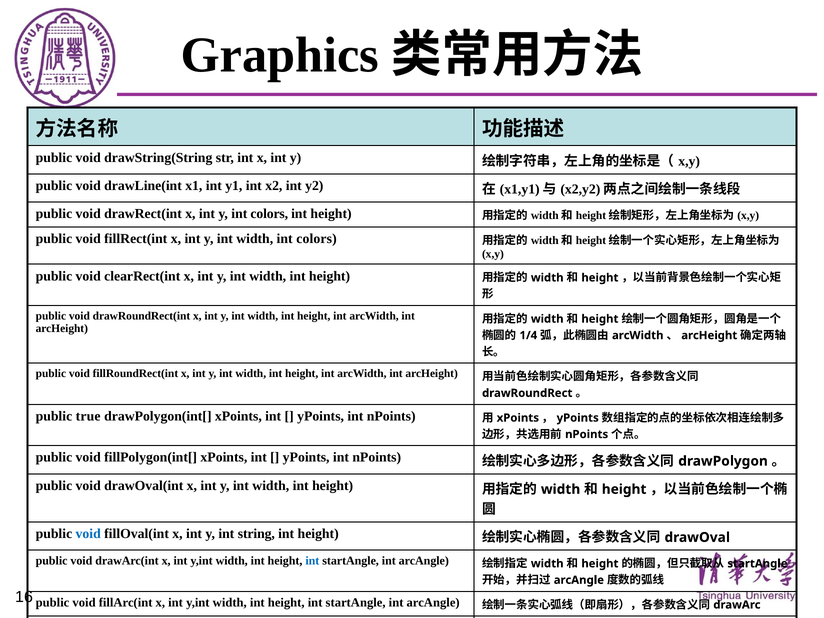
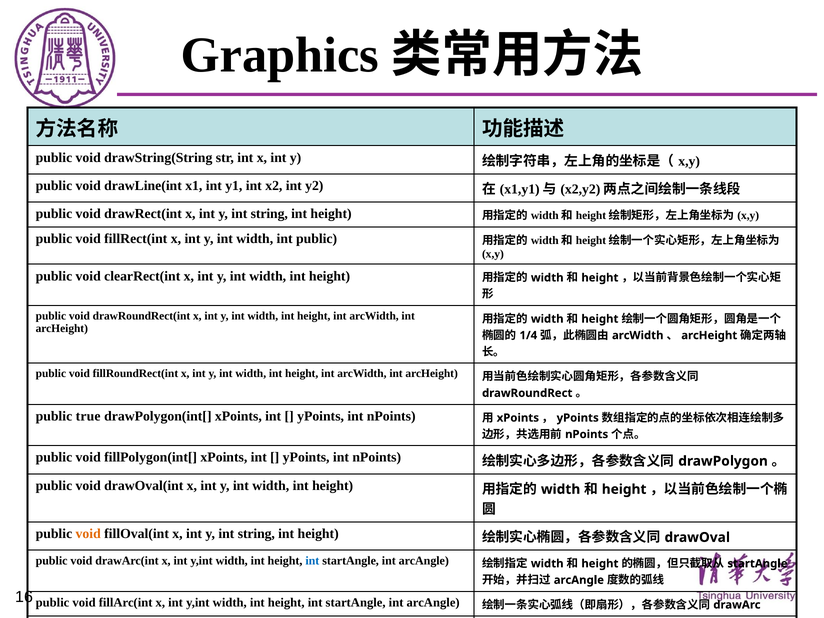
colors at (269, 214): colors -> string
width int colors: colors -> public
void at (88, 534) colour: blue -> orange
